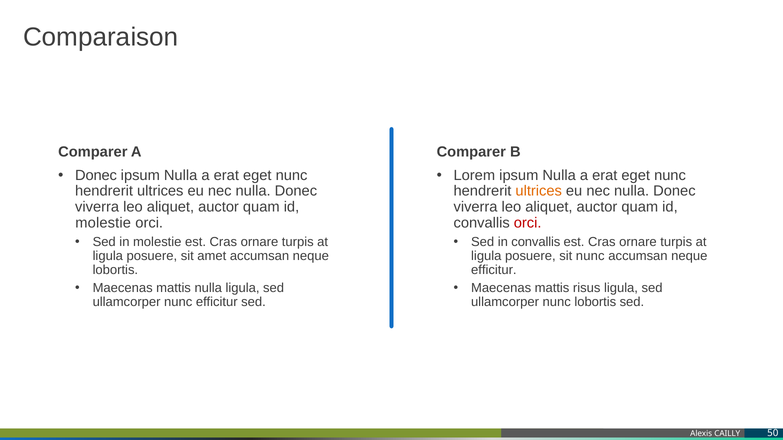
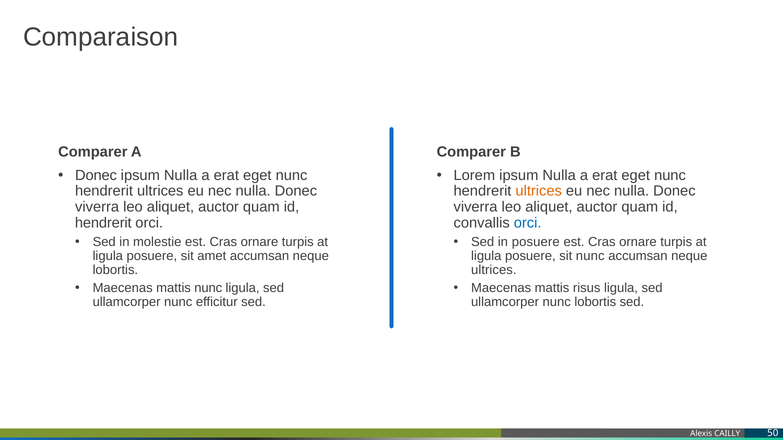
molestie at (103, 223): molestie -> hendrerit
orci at (528, 223) colour: red -> blue
in convallis: convallis -> posuere
efficitur at (494, 270): efficitur -> ultrices
mattis nulla: nulla -> nunc
